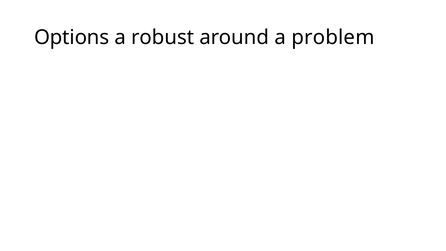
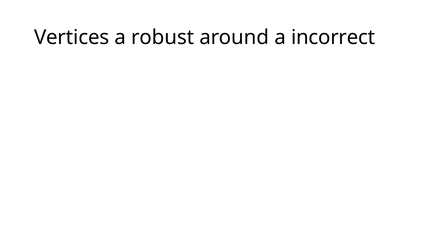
Options: Options -> Vertices
problem: problem -> incorrect
